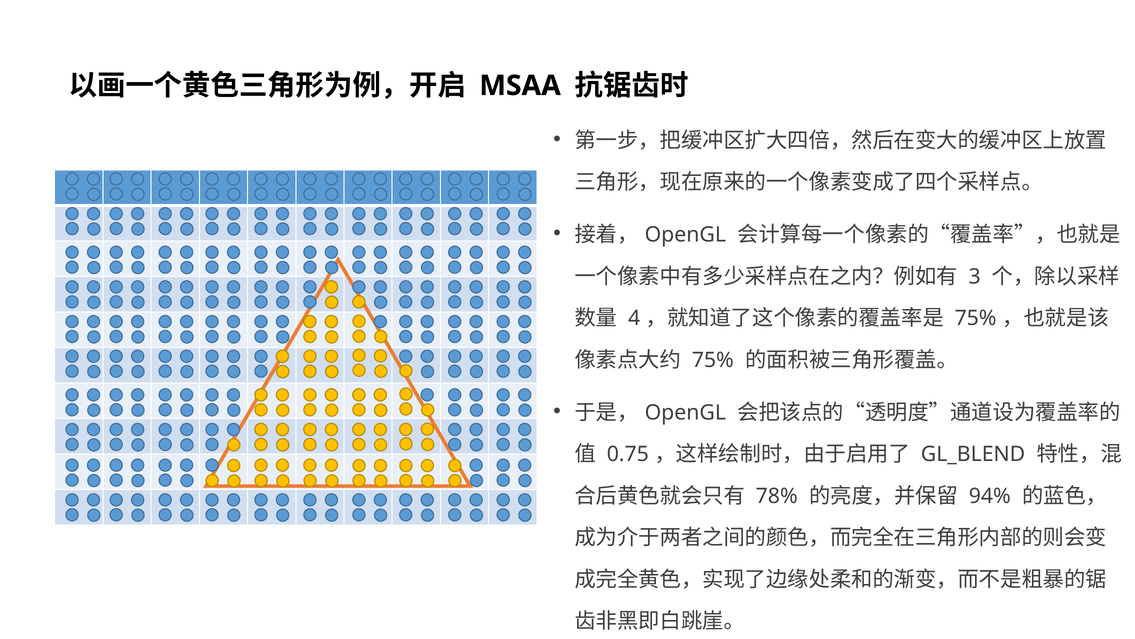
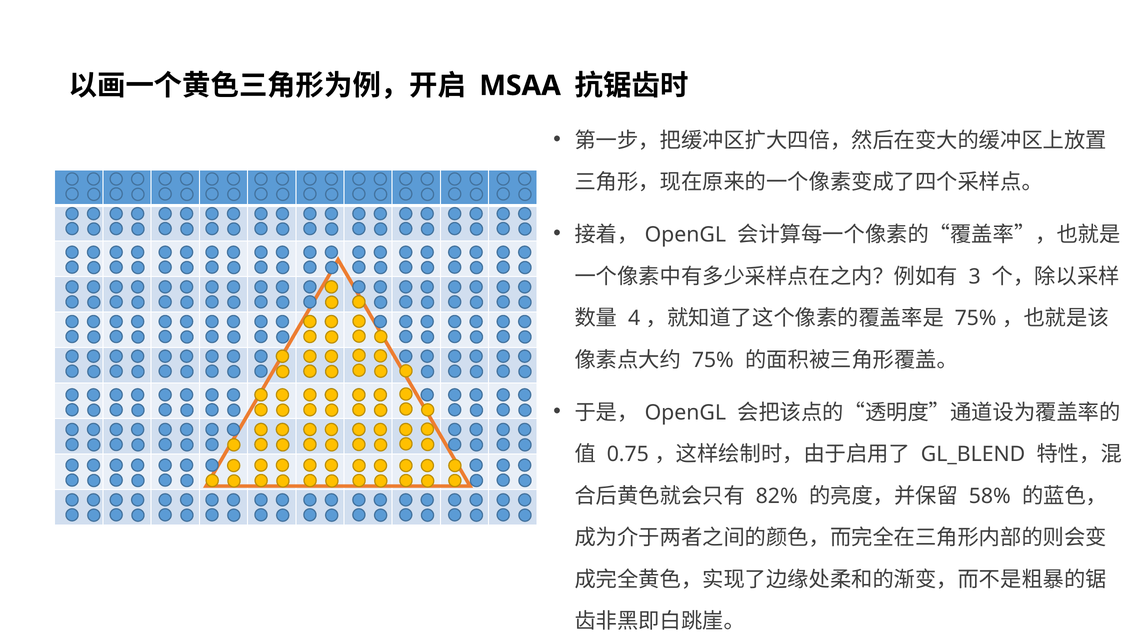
78%: 78% -> 82%
94%: 94% -> 58%
